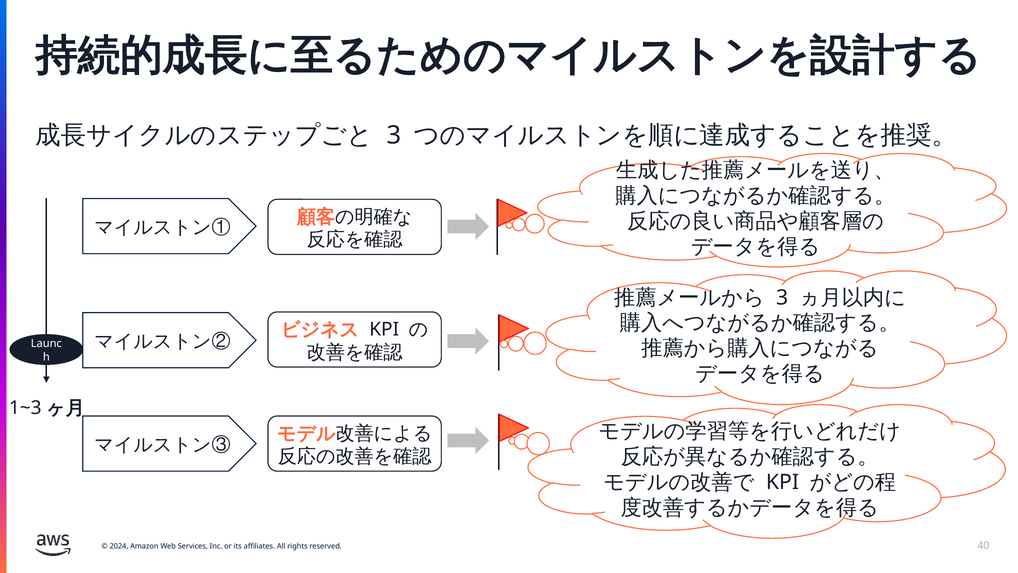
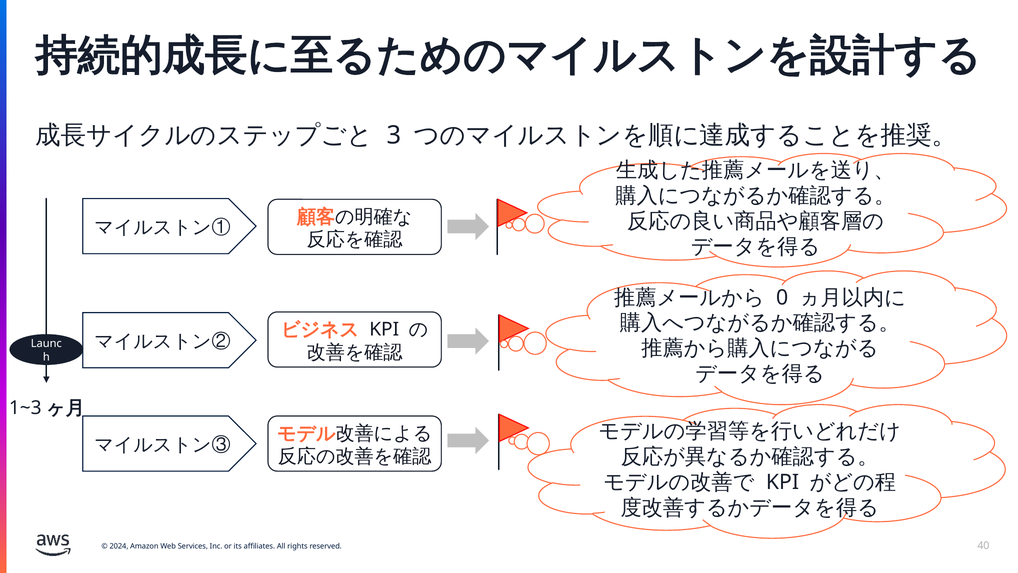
3 at (782, 297): 3 -> 0
